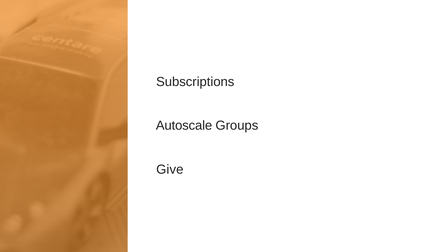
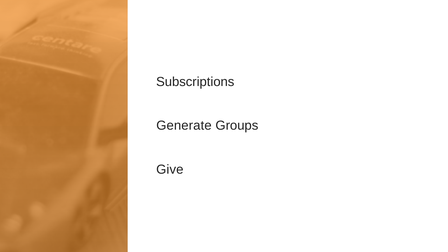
Autoscale: Autoscale -> Generate
